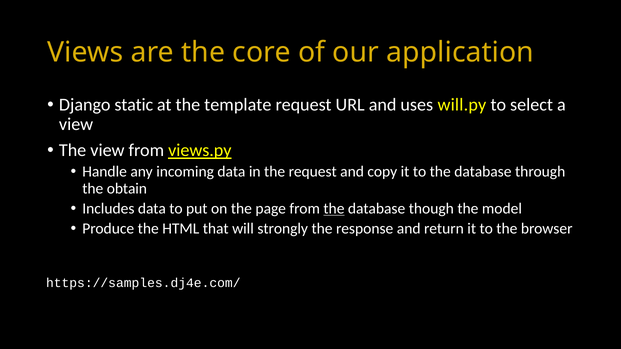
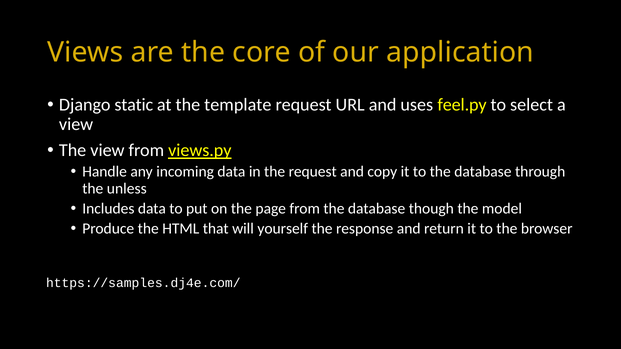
will.py: will.py -> feel.py
obtain: obtain -> unless
the at (334, 209) underline: present -> none
strongly: strongly -> yourself
